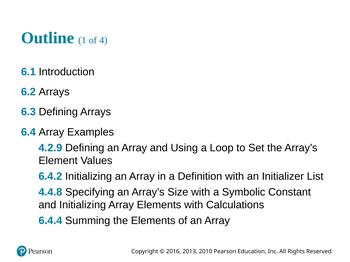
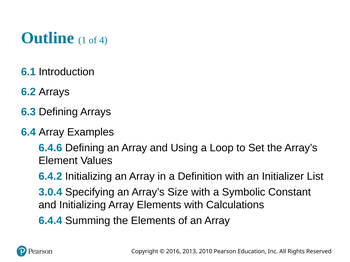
4.2.9: 4.2.9 -> 6.4.6
4.4.8: 4.4.8 -> 3.0.4
